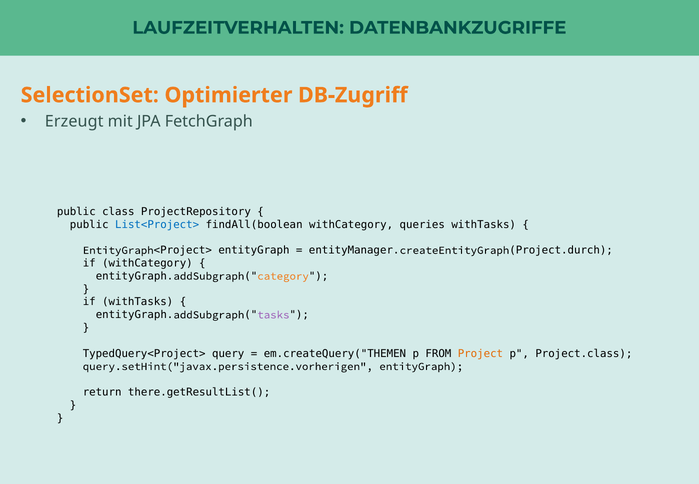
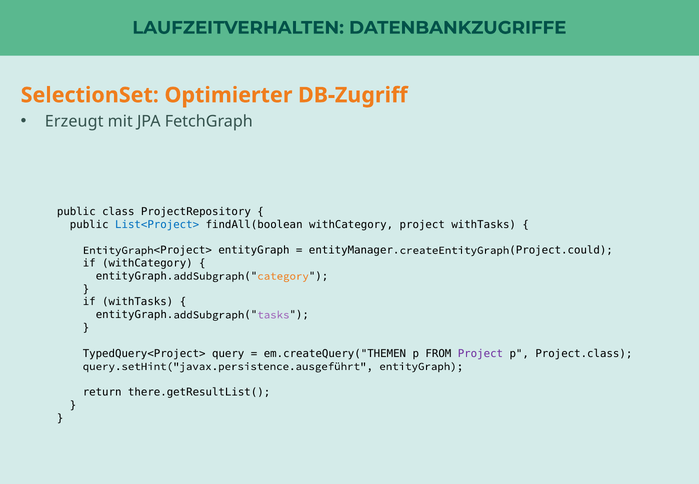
withCategory queries: queries -> project
Project.durch: Project.durch -> Project.could
Project at (480, 353) colour: orange -> purple
query.setHint("javax.persistence.vorherigen: query.setHint("javax.persistence.vorherigen -> query.setHint("javax.persistence.ausgeführt
